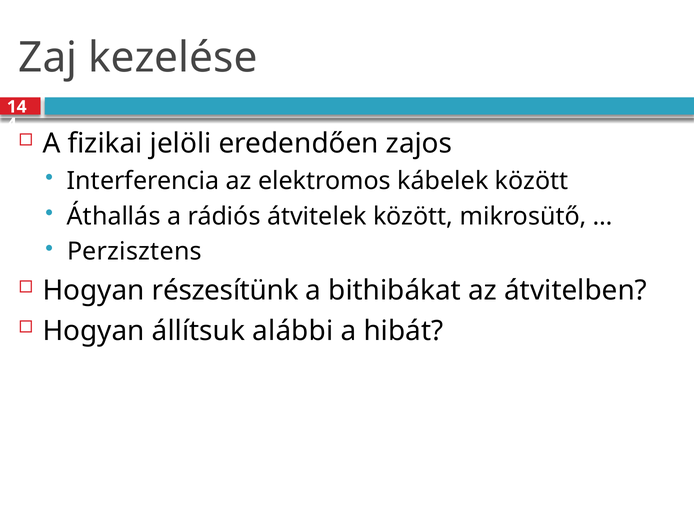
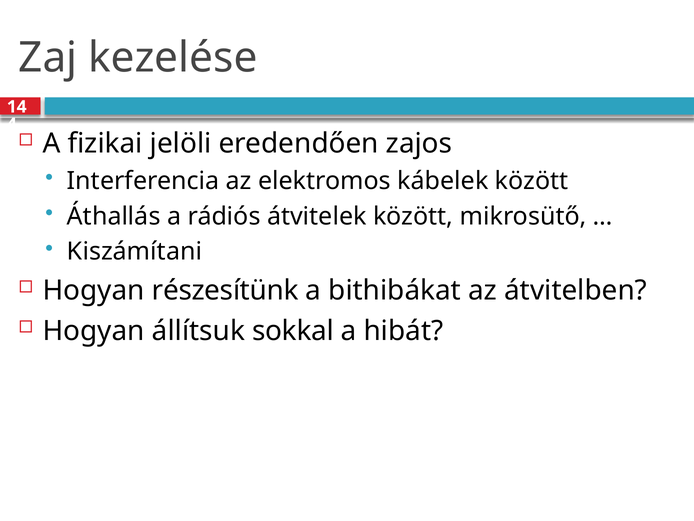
Perzisztens: Perzisztens -> Kiszámítani
alábbi: alábbi -> sokkal
